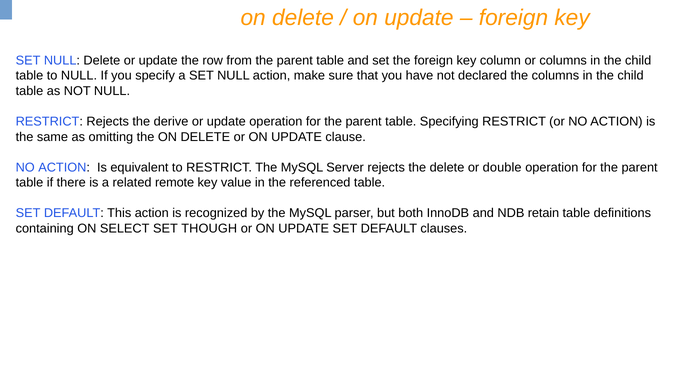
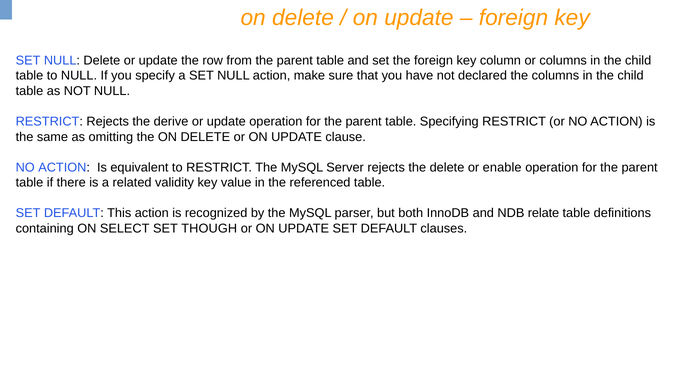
double: double -> enable
remote: remote -> validity
retain: retain -> relate
